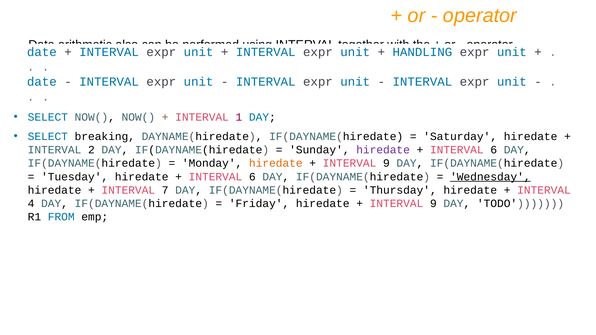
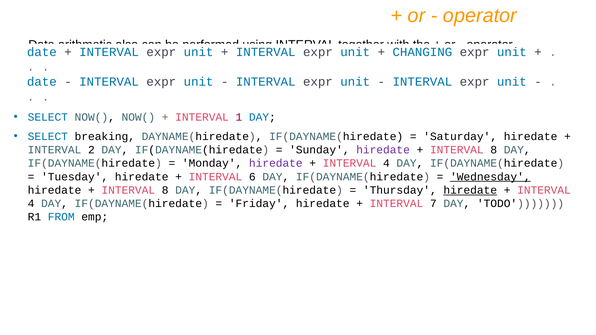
HANDLING: HANDLING -> CHANGING
6 at (494, 150): 6 -> 8
hiredate at (276, 163) colour: orange -> purple
9 at (386, 163): 9 -> 4
7 at (165, 190): 7 -> 8
hiredate at (470, 190) underline: none -> present
9 at (433, 204): 9 -> 7
